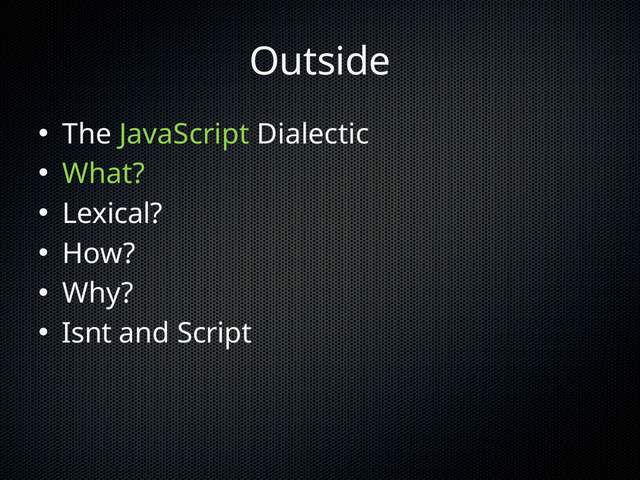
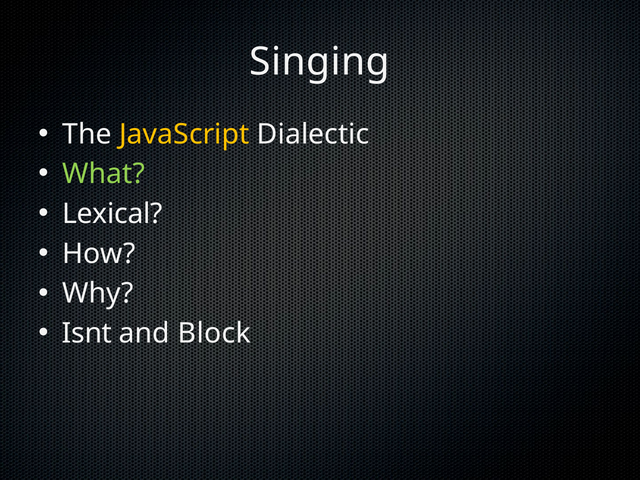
Outside: Outside -> Singing
JavaScript colour: light green -> yellow
Script: Script -> Block
